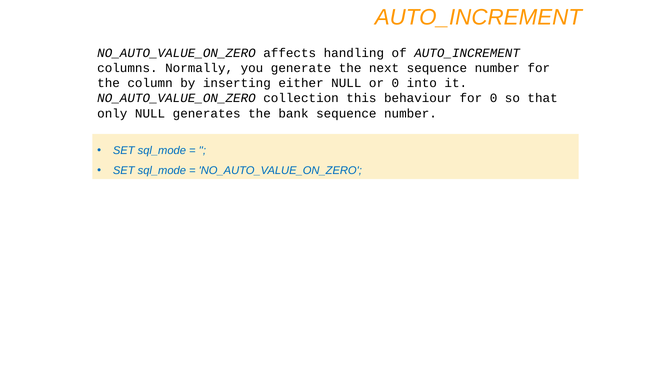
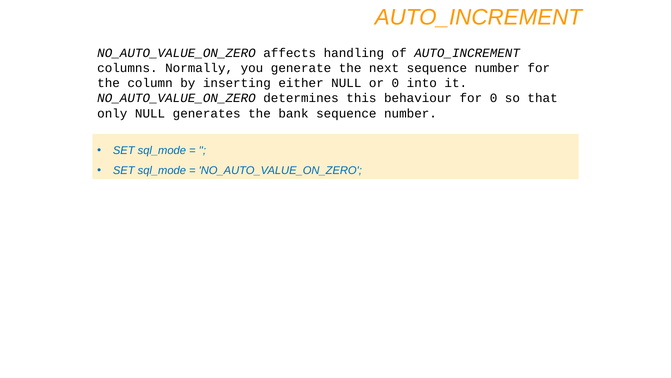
collection: collection -> determines
